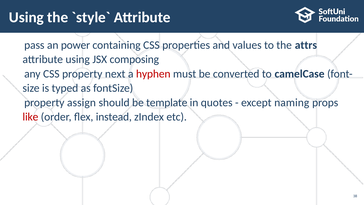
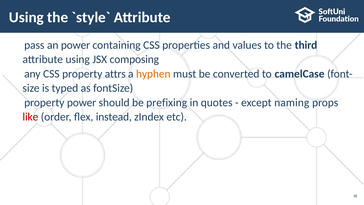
attrs: attrs -> third
next: next -> attrs
hyphen colour: red -> orange
assign at (81, 102): assign -> power
template: template -> prefixing
